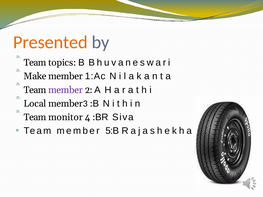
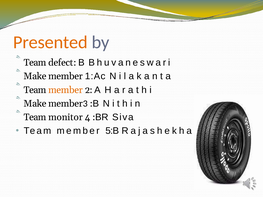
topics: topics -> defect
member at (66, 90) colour: purple -> orange
Local at (35, 104): Local -> Make
